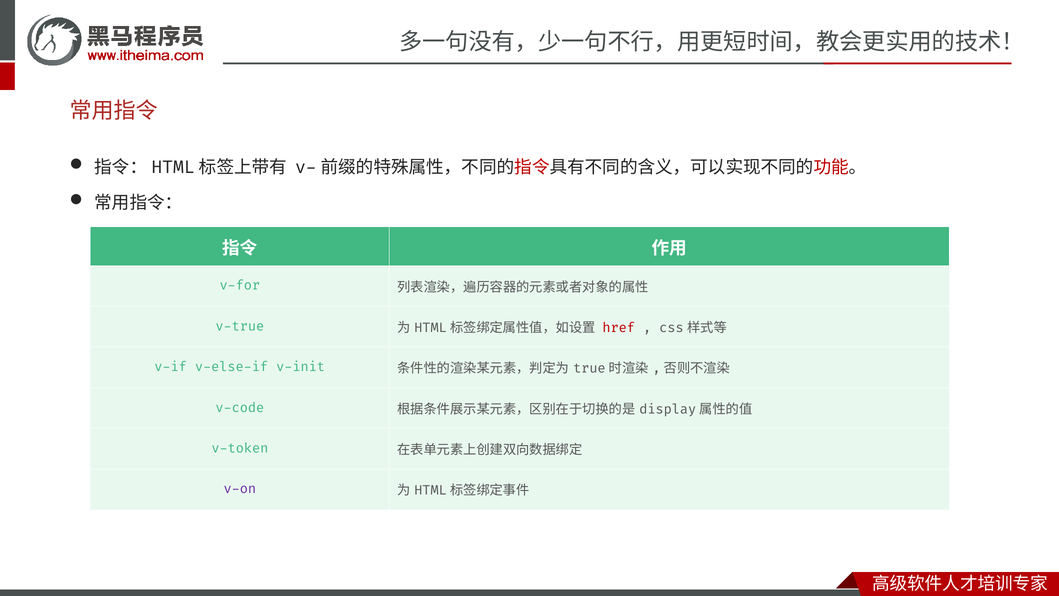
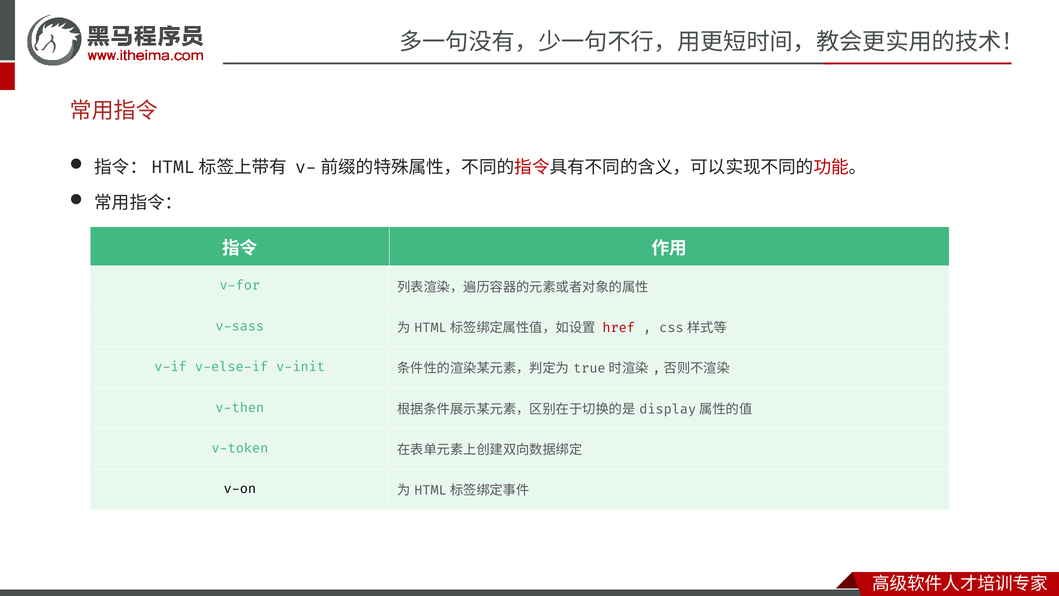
v-true: v-true -> v-sass
v-code: v-code -> v-then
v-on colour: purple -> black
